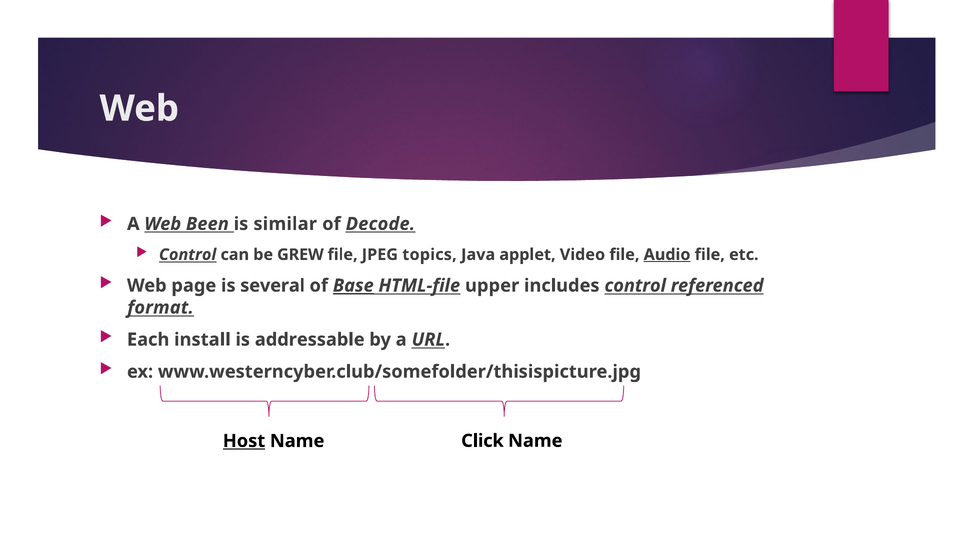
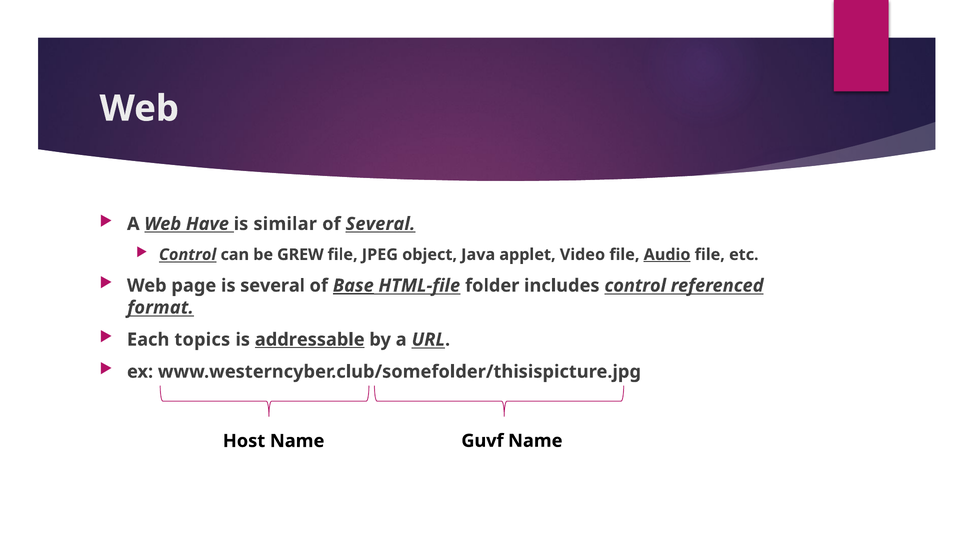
Been: Been -> Have
of Decode: Decode -> Several
topics: topics -> object
upper: upper -> folder
install: install -> topics
addressable underline: none -> present
Host underline: present -> none
Click: Click -> Guvf
